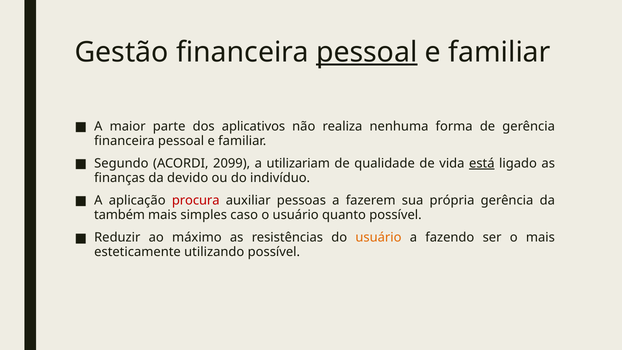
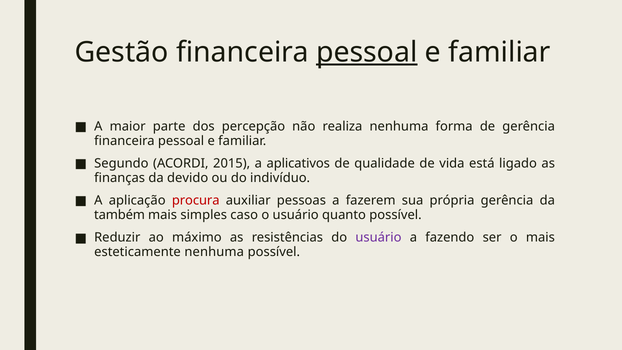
aplicativos: aplicativos -> percepção
2099: 2099 -> 2015
utilizariam: utilizariam -> aplicativos
está underline: present -> none
usuário at (378, 237) colour: orange -> purple
esteticamente utilizando: utilizando -> nenhuma
